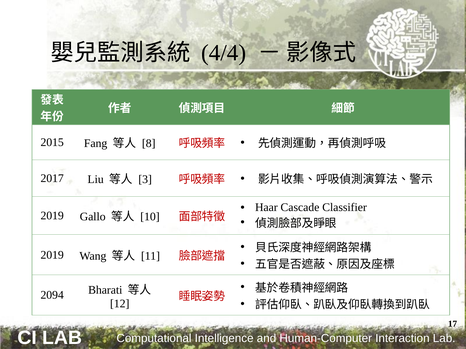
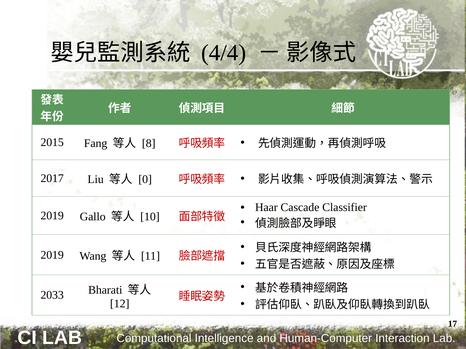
3: 3 -> 0
2094: 2094 -> 2033
